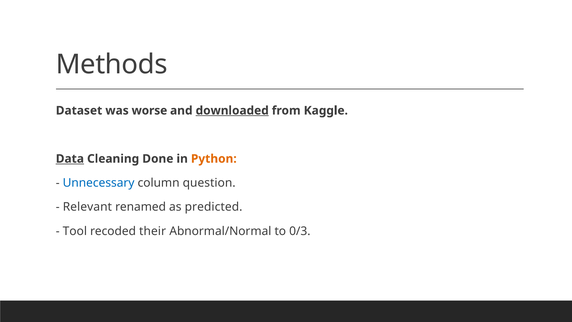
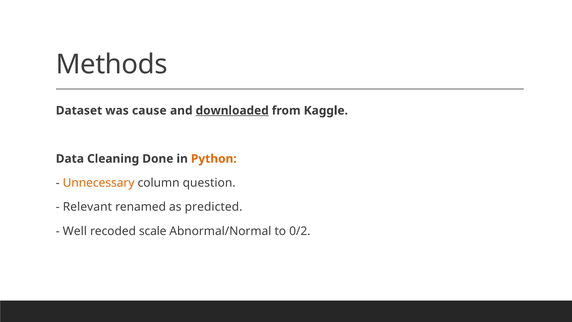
worse: worse -> cause
Data underline: present -> none
Unnecessary colour: blue -> orange
Tool: Tool -> Well
their: their -> scale
0/3: 0/3 -> 0/2
